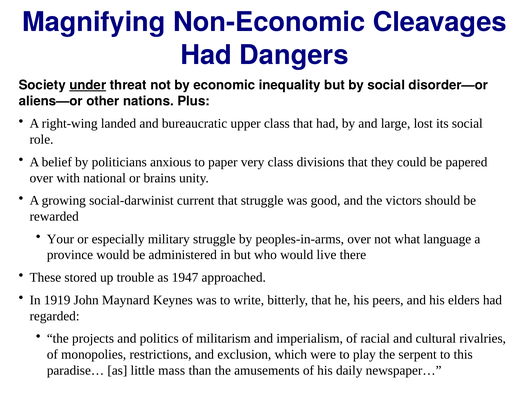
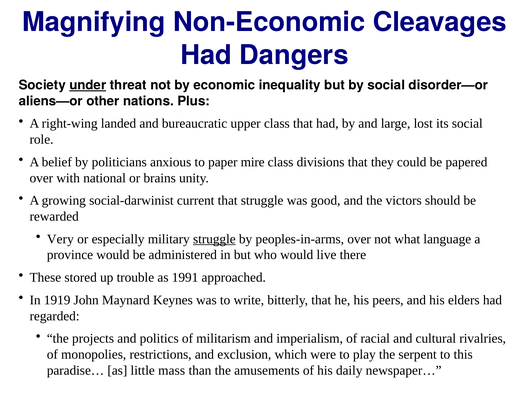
very: very -> mire
Your: Your -> Very
struggle at (214, 239) underline: none -> present
1947: 1947 -> 1991
